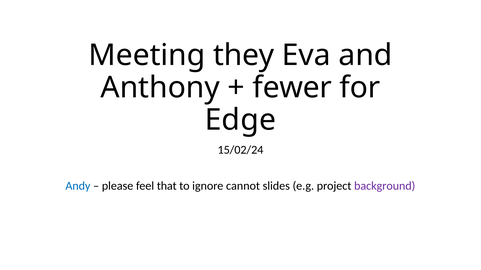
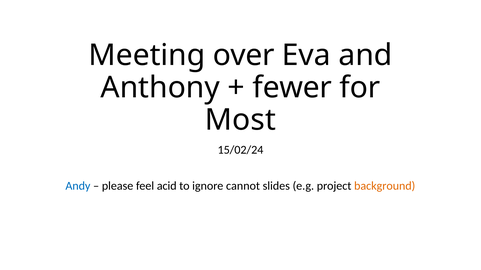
they: they -> over
Edge: Edge -> Most
that: that -> acid
background colour: purple -> orange
